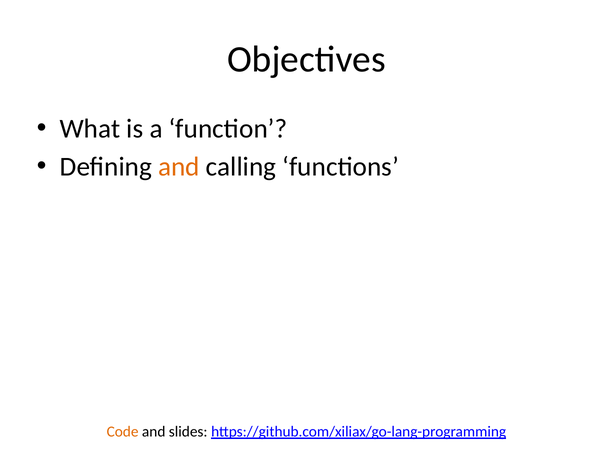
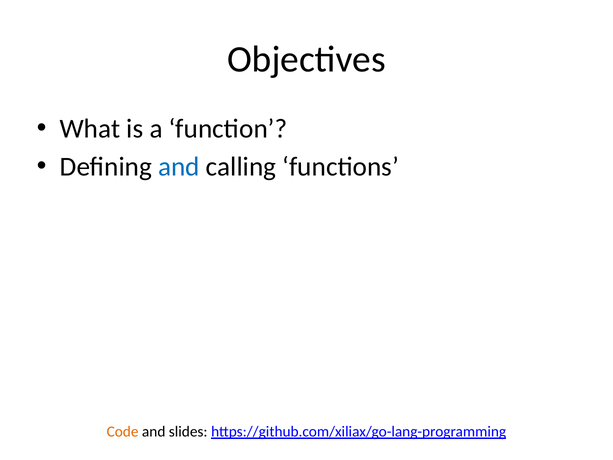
and at (179, 167) colour: orange -> blue
